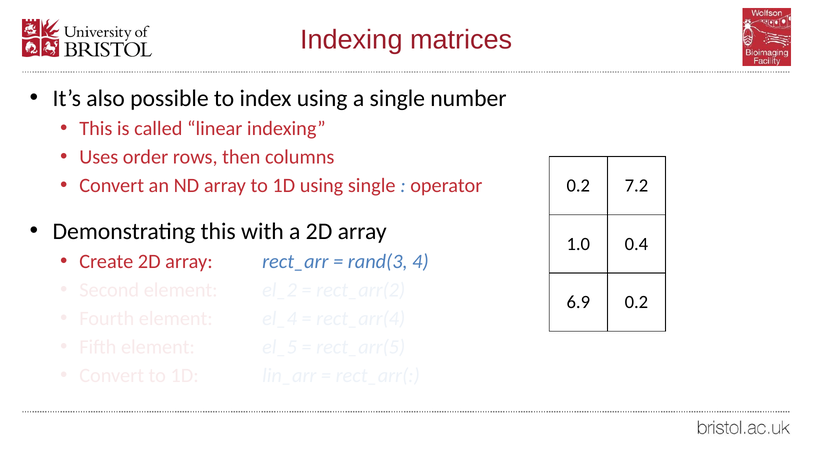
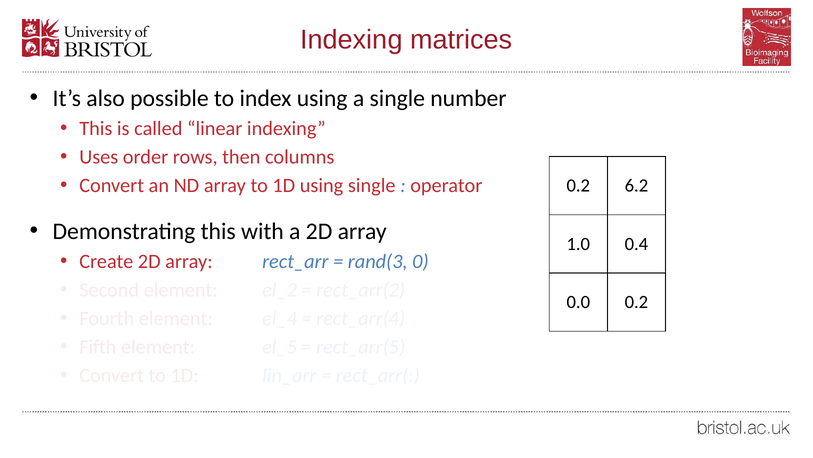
7.2: 7.2 -> 6.2
4: 4 -> 0
6.9: 6.9 -> 0.0
